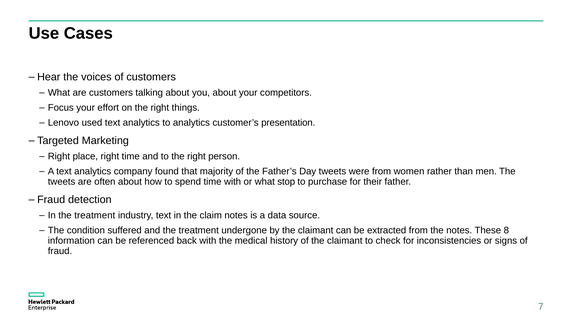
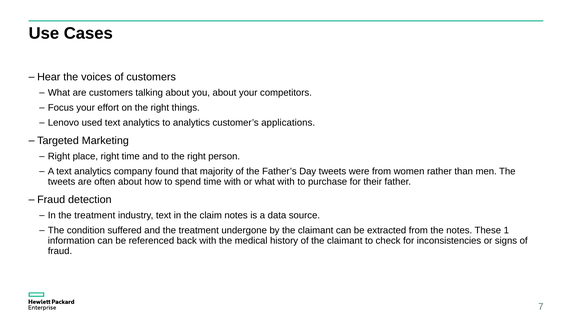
presentation: presentation -> applications
what stop: stop -> with
8: 8 -> 1
